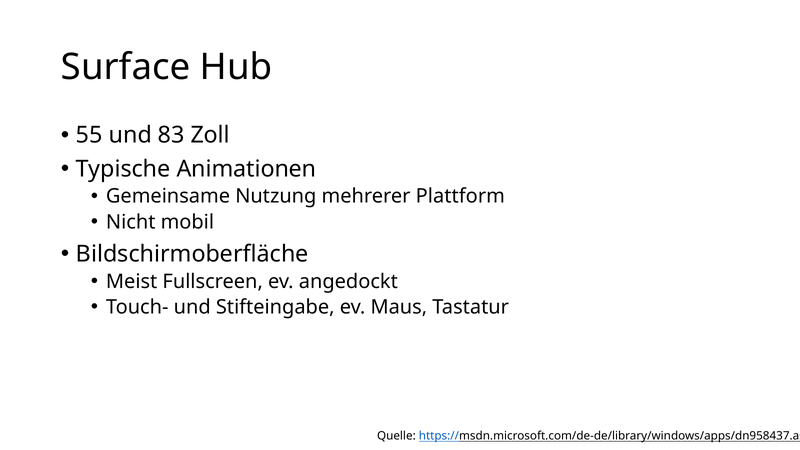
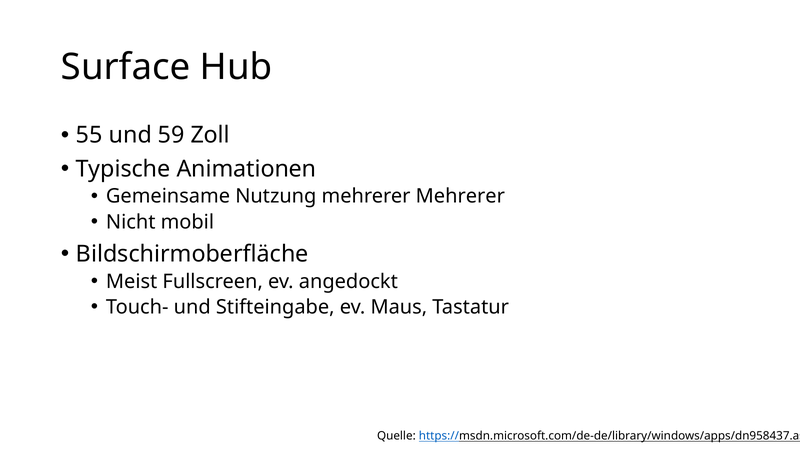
83: 83 -> 59
mehrerer Plattform: Plattform -> Mehrerer
